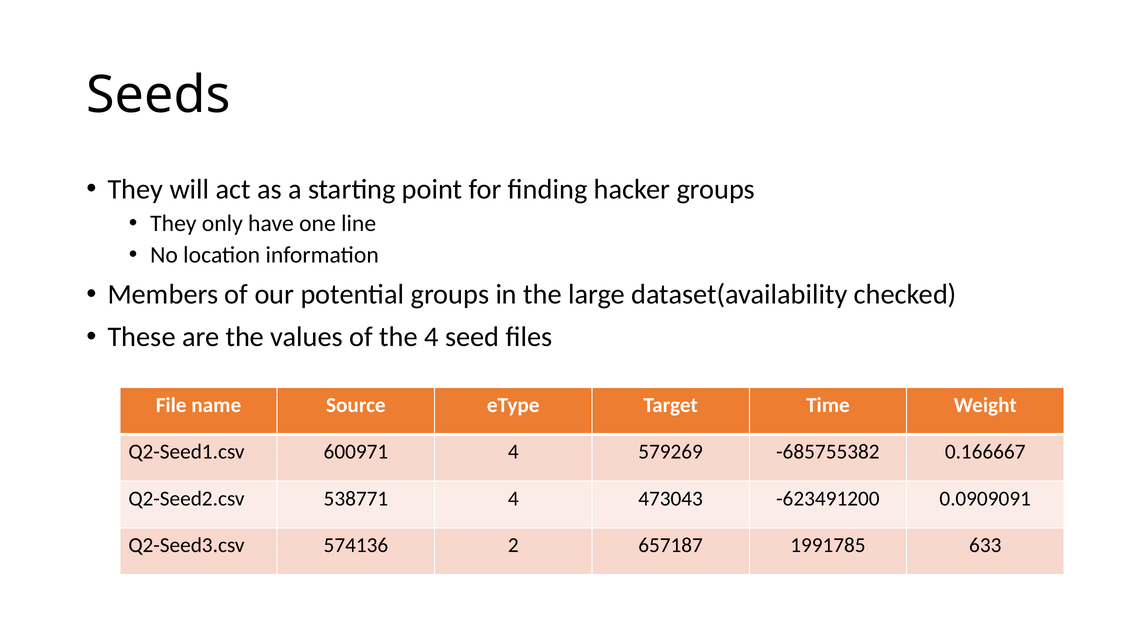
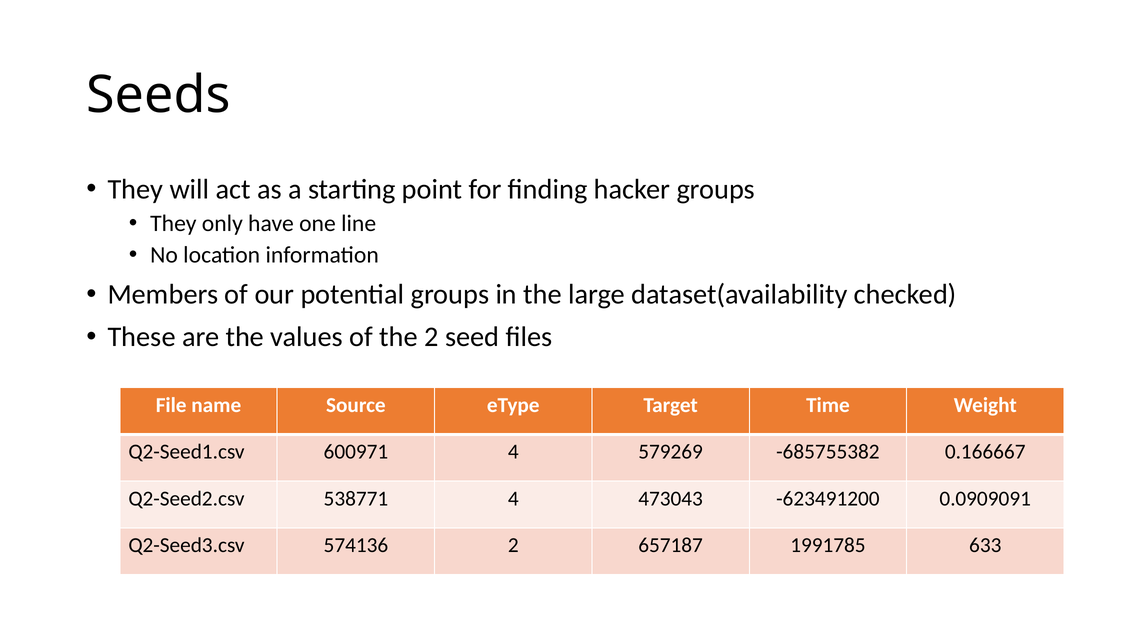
the 4: 4 -> 2
